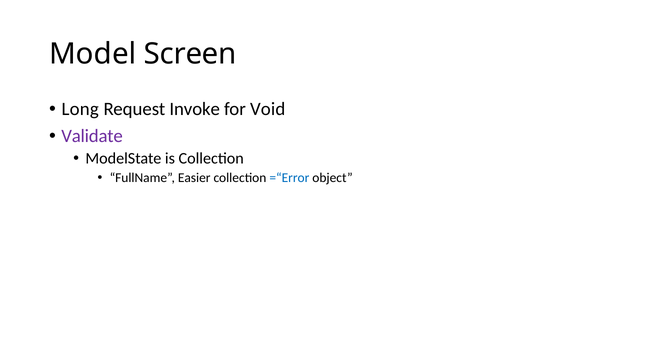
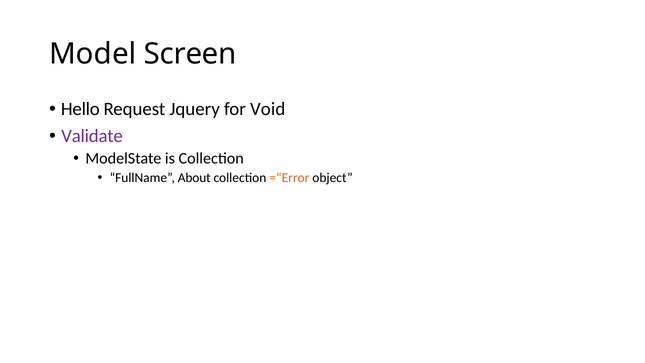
Long: Long -> Hello
Invoke: Invoke -> Jquery
Easier: Easier -> About
=“Error colour: blue -> orange
